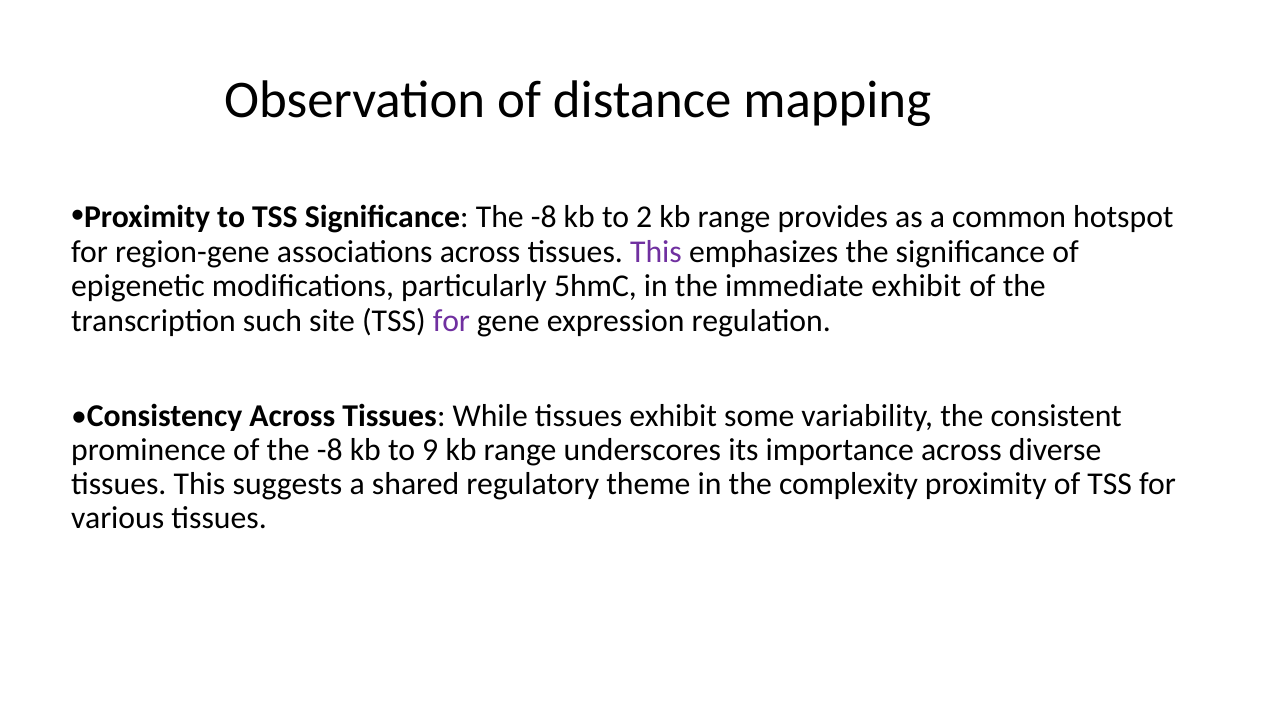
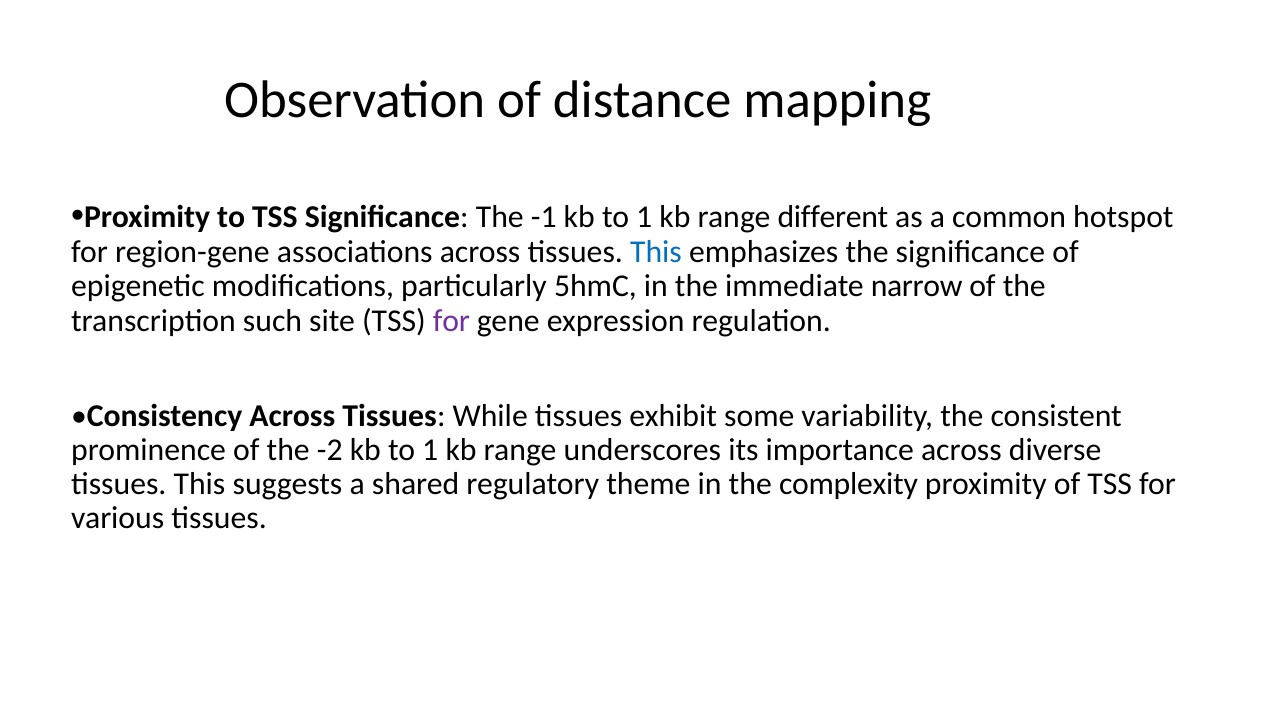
Significance The -8: -8 -> -1
2 at (644, 217): 2 -> 1
provides: provides -> different
This at (656, 252) colour: purple -> blue
immediate exhibit: exhibit -> narrow
of the -8: -8 -> -2
9 at (430, 450): 9 -> 1
